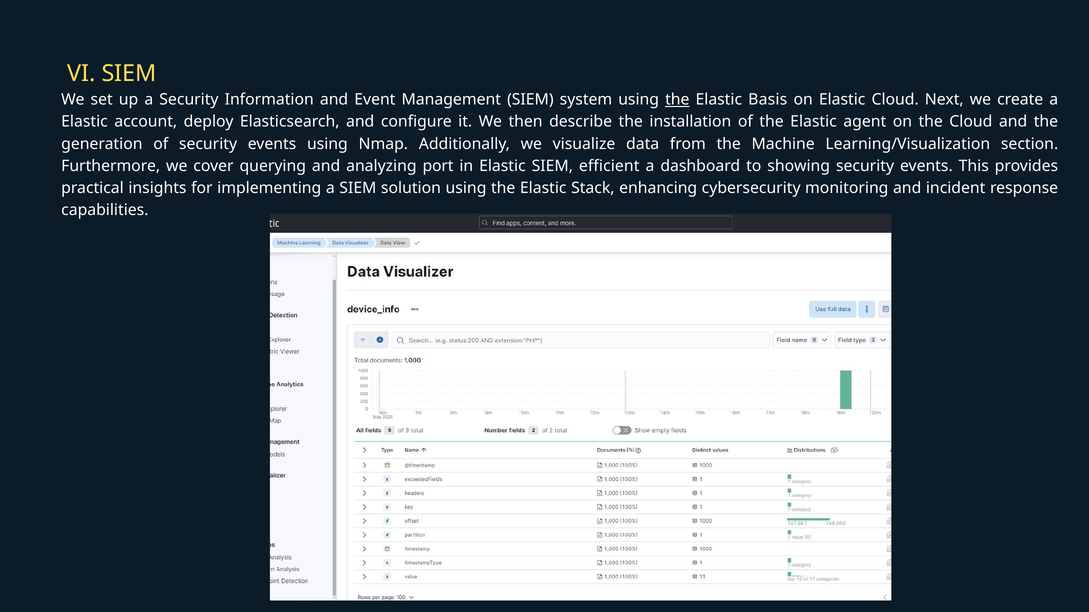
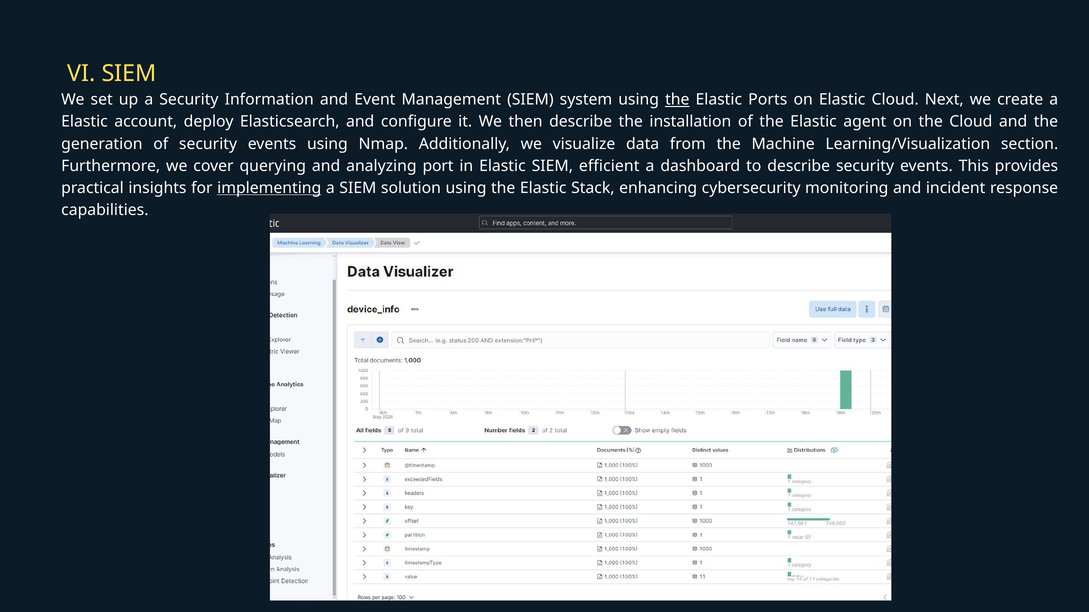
Basis: Basis -> Ports
to showing: showing -> describe
implementing underline: none -> present
